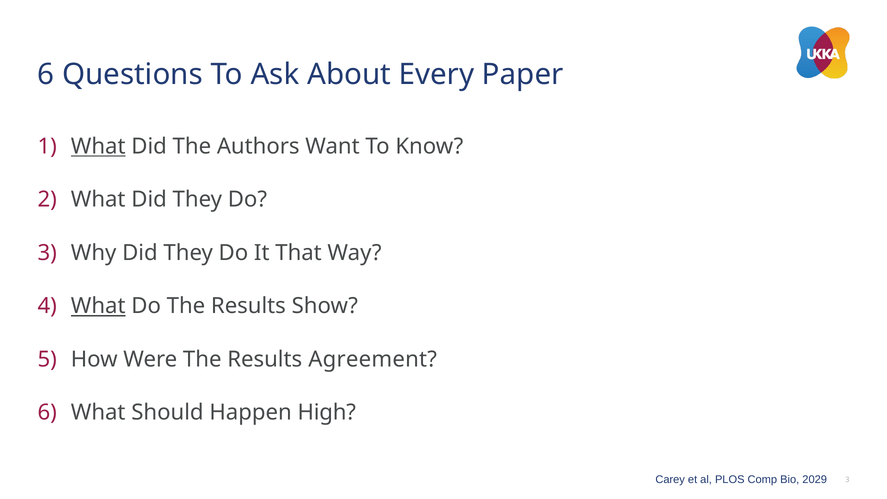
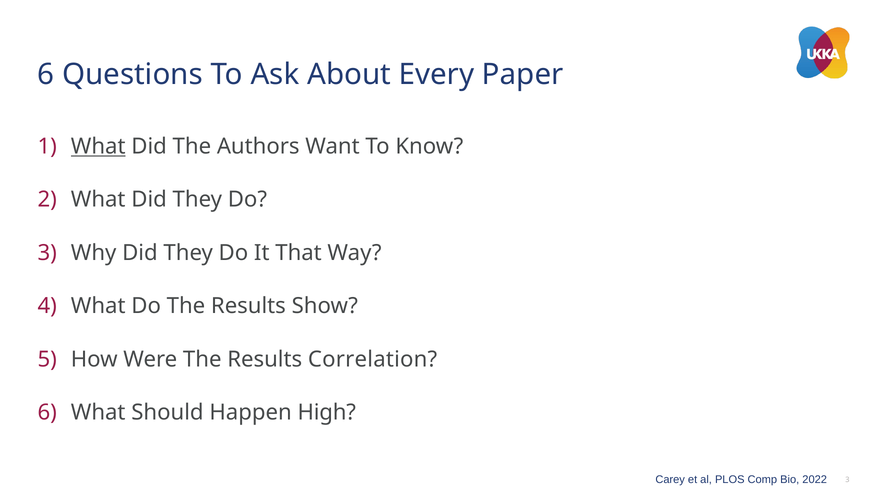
What at (98, 306) underline: present -> none
Agreement: Agreement -> Correlation
2029: 2029 -> 2022
